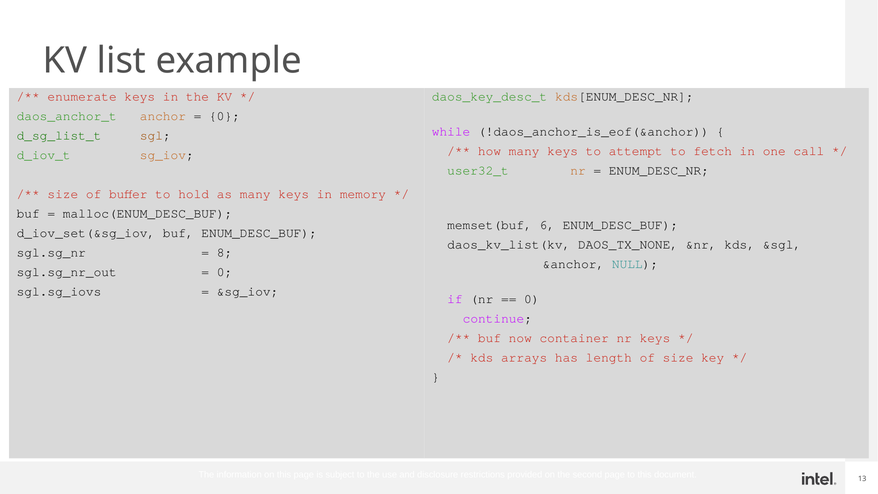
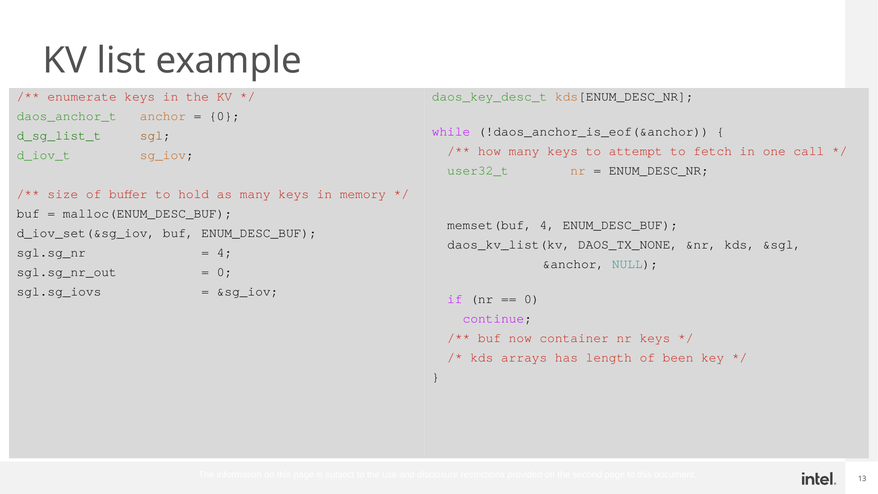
memset(buf 6: 6 -> 4
8 at (224, 253): 8 -> 4
of size: size -> been
